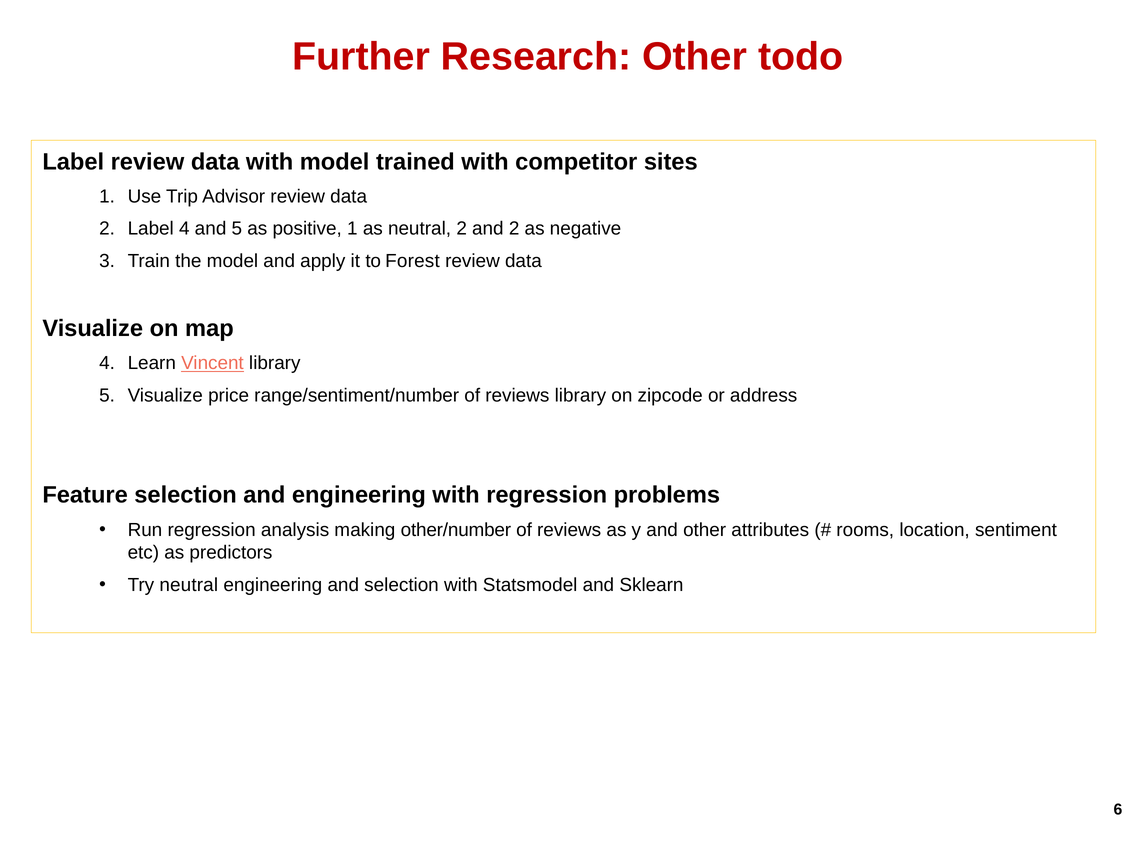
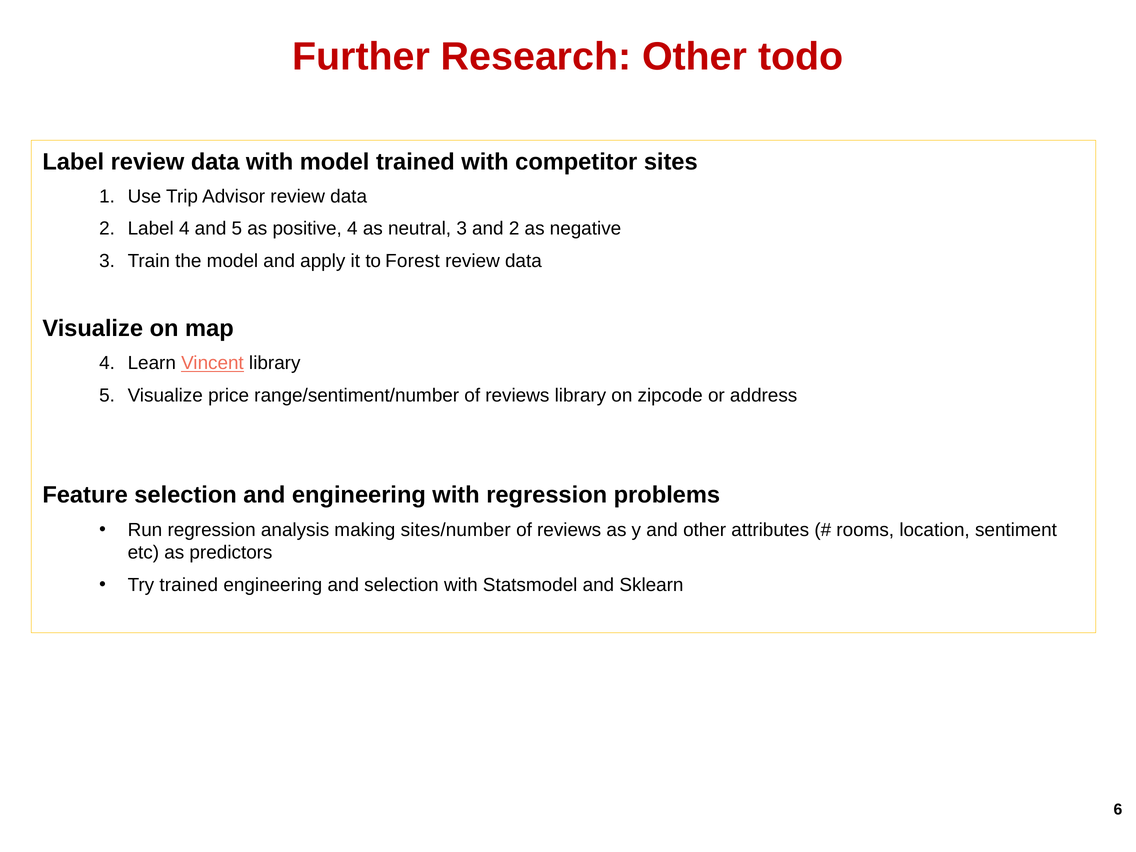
positive 1: 1 -> 4
neutral 2: 2 -> 3
other/number: other/number -> sites/number
Try neutral: neutral -> trained
